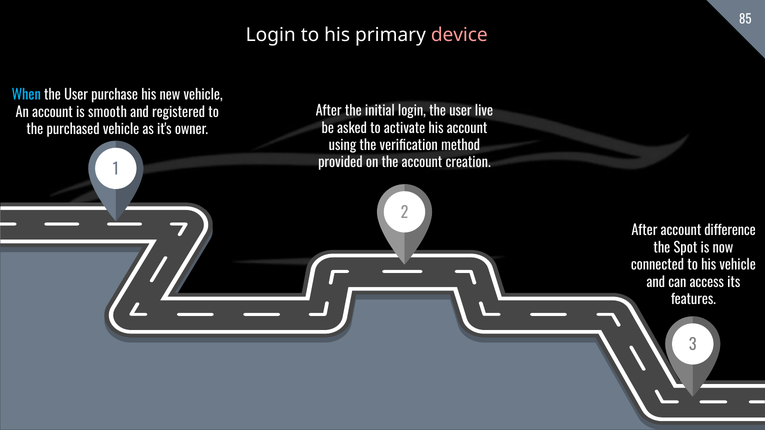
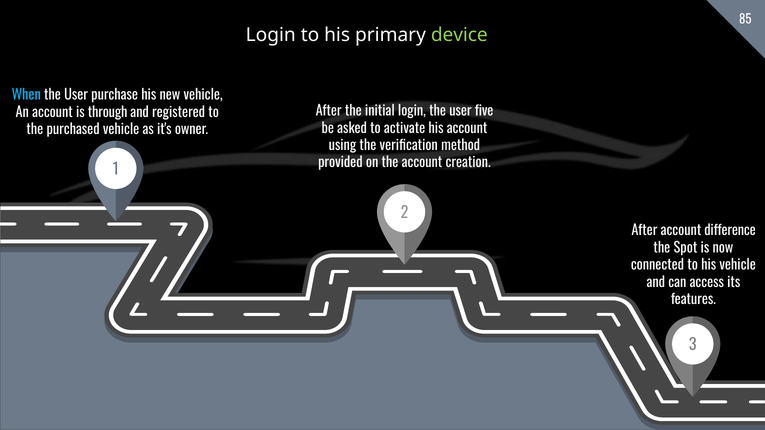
device colour: pink -> light green
live: live -> five
smooth: smooth -> through
